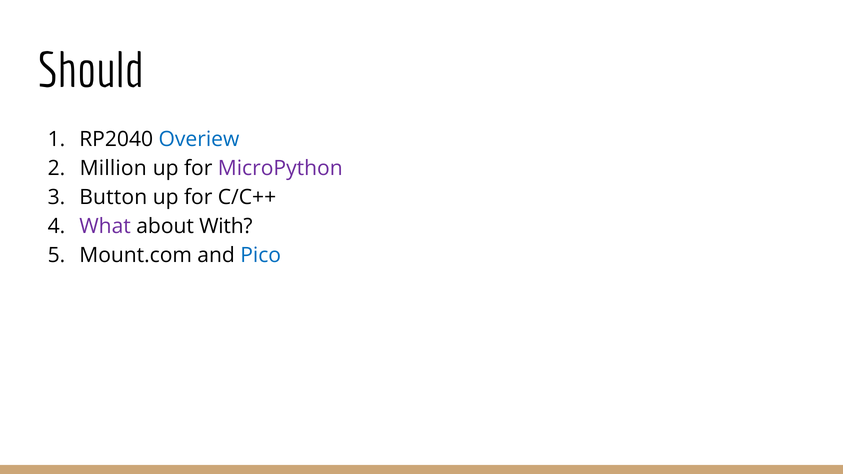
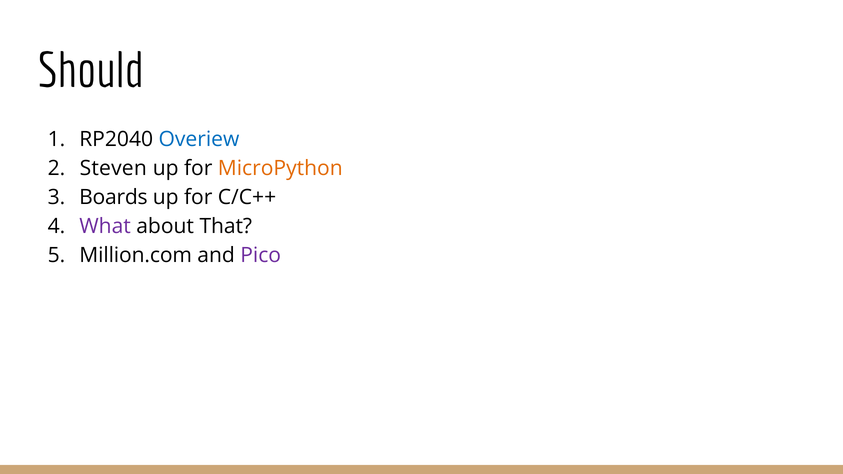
Million: Million -> Steven
MicroPython colour: purple -> orange
Button: Button -> Boards
With: With -> That
Mount.com: Mount.com -> Million.com
Pico colour: blue -> purple
